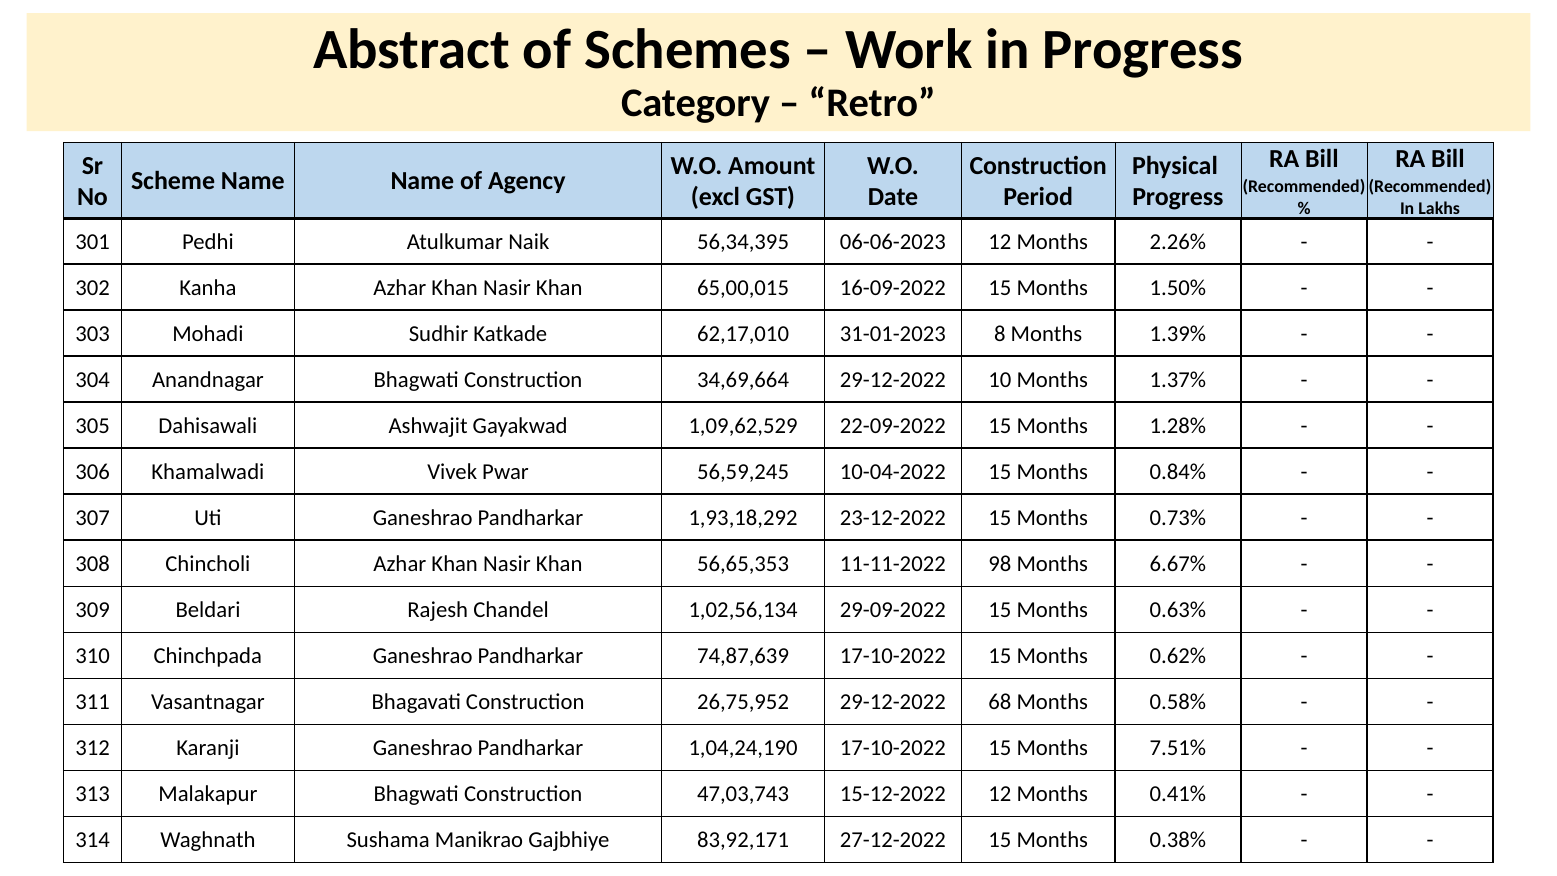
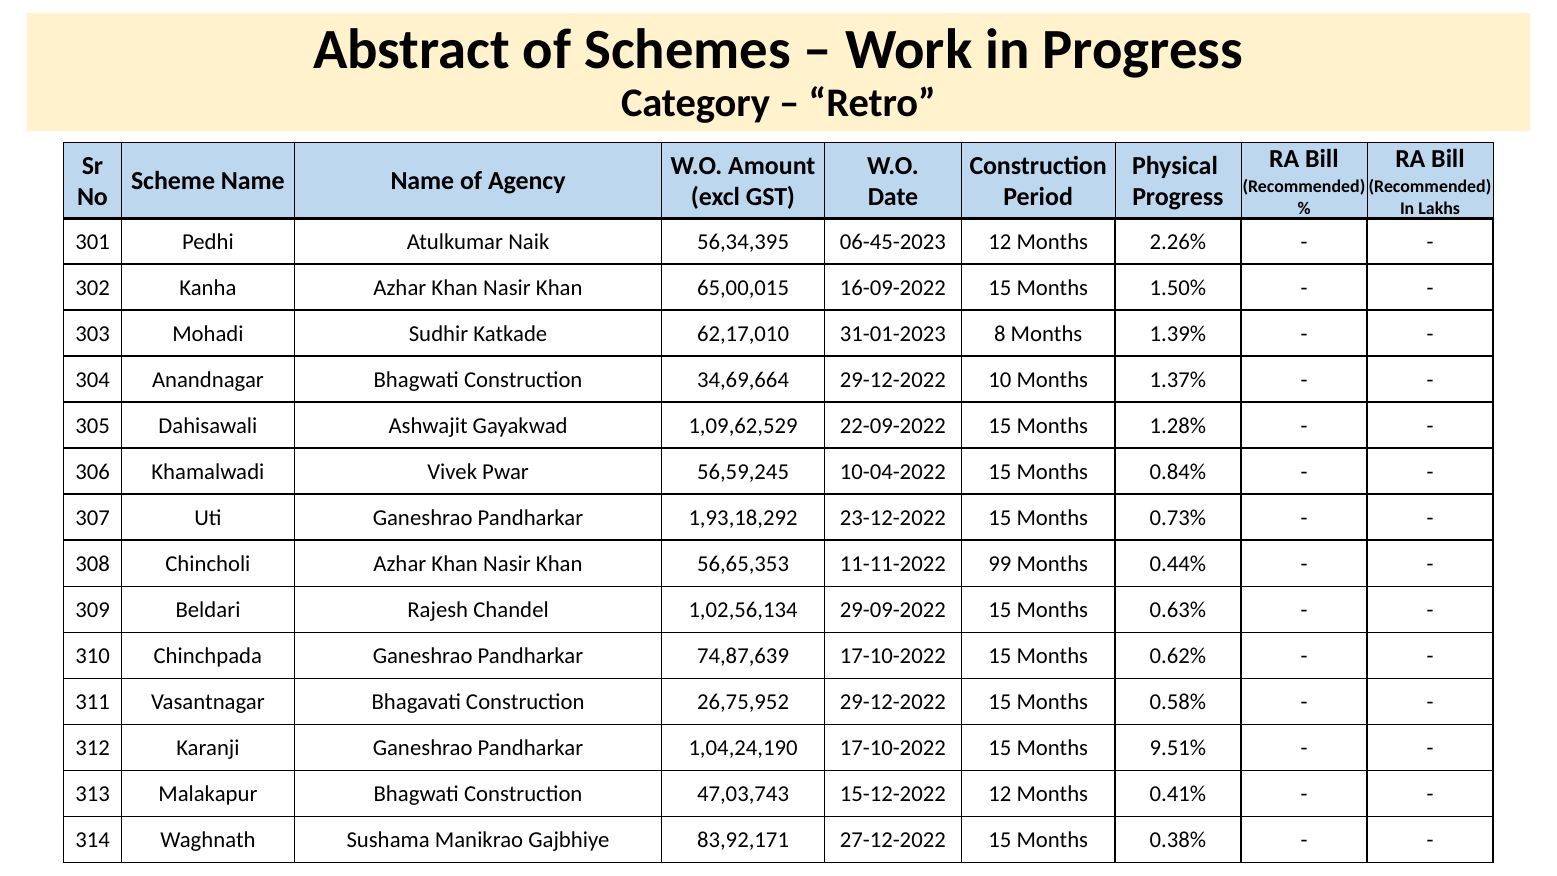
06-06-2023: 06-06-2023 -> 06-45-2023
98: 98 -> 99
6.67%: 6.67% -> 0.44%
29-12-2022 68: 68 -> 15
7.51%: 7.51% -> 9.51%
